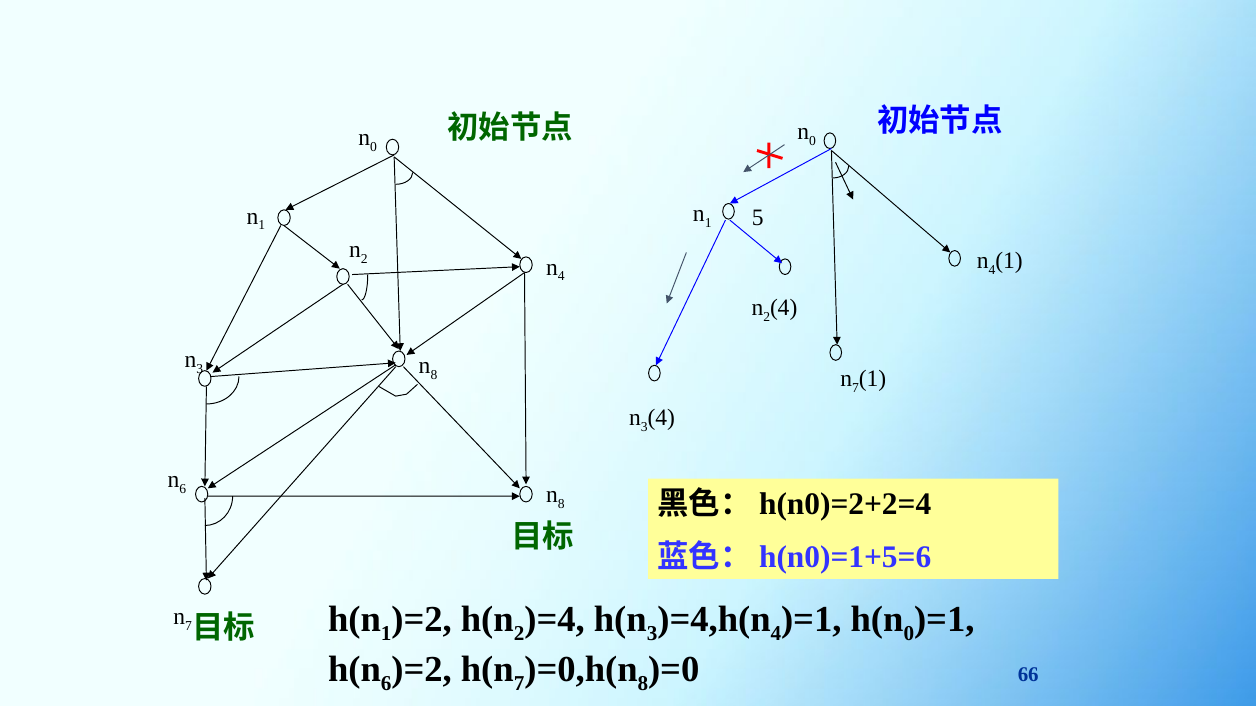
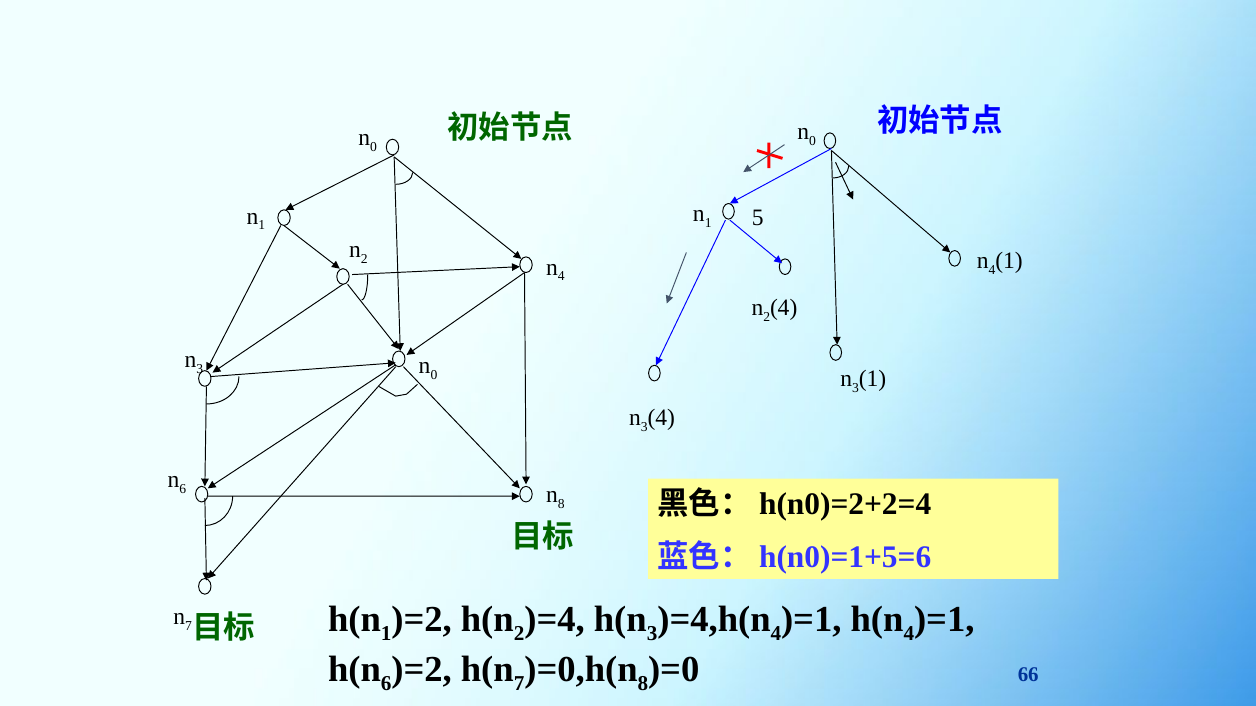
8 at (434, 375): 8 -> 0
7 at (855, 388): 7 -> 3
0 at (909, 634): 0 -> 4
